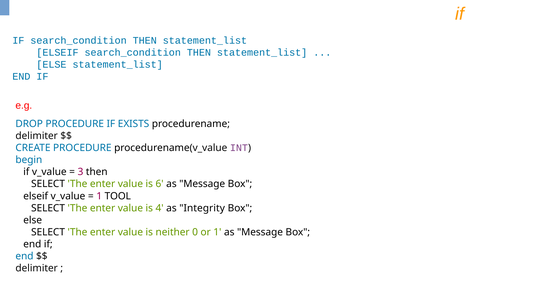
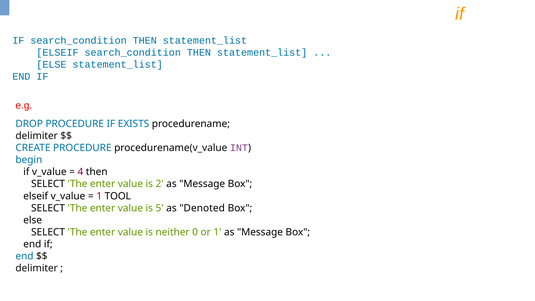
3: 3 -> 4
6: 6 -> 2
4: 4 -> 5
Integrity: Integrity -> Denoted
